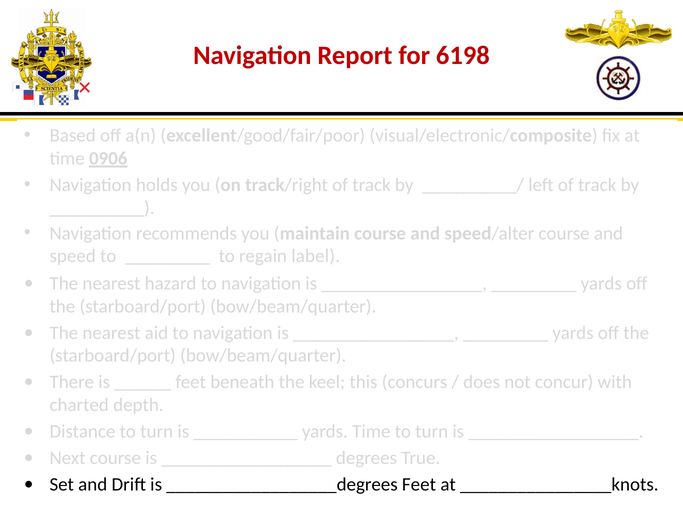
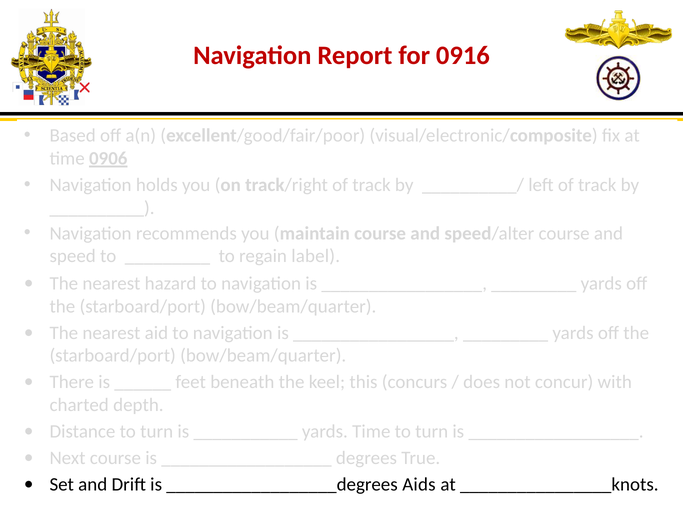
6198: 6198 -> 0916
__________________degrees Feet: Feet -> Aids
